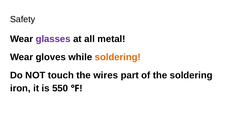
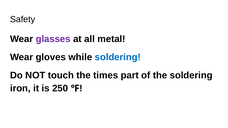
soldering at (118, 57) colour: orange -> blue
wires: wires -> times
550: 550 -> 250
